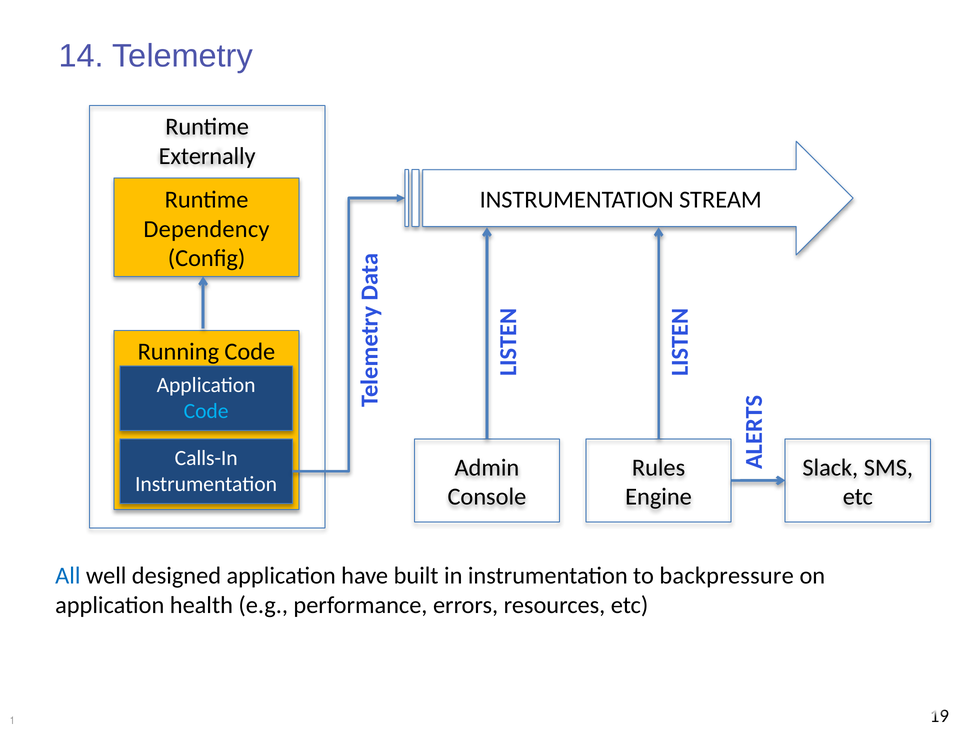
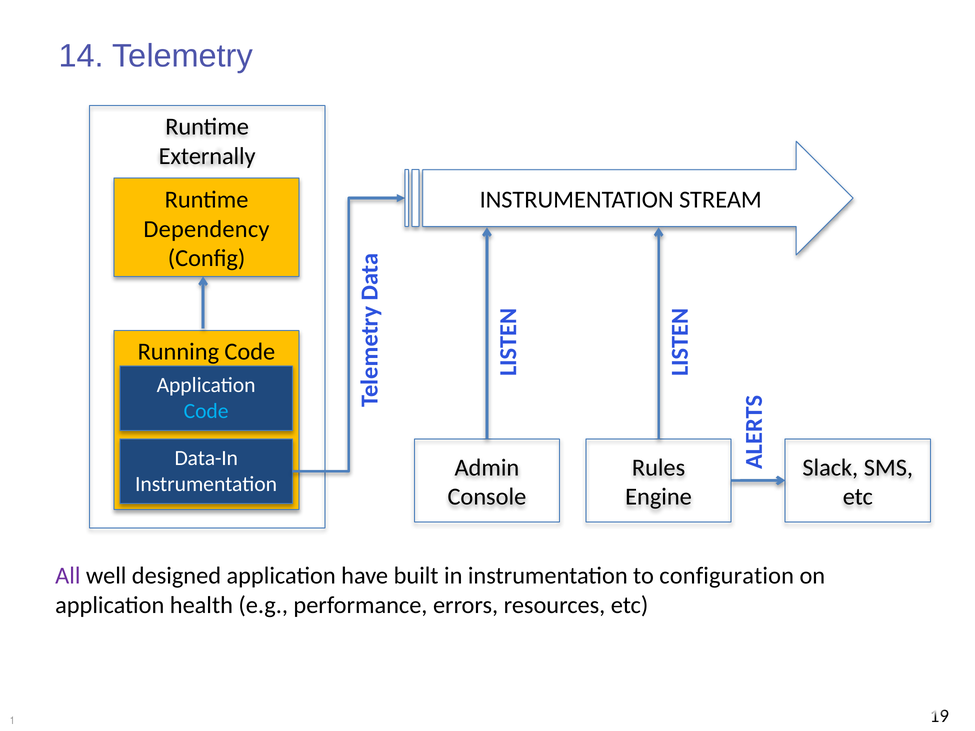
Calls-In: Calls-In -> Data-In
All colour: blue -> purple
backpressure: backpressure -> configuration
